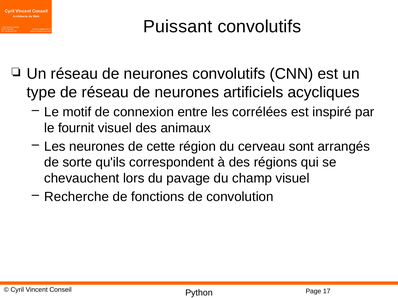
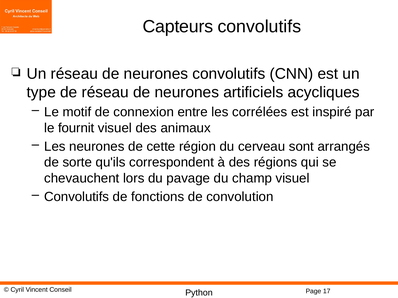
Puissant: Puissant -> Capteurs
Recherche at (77, 197): Recherche -> Convolutifs
